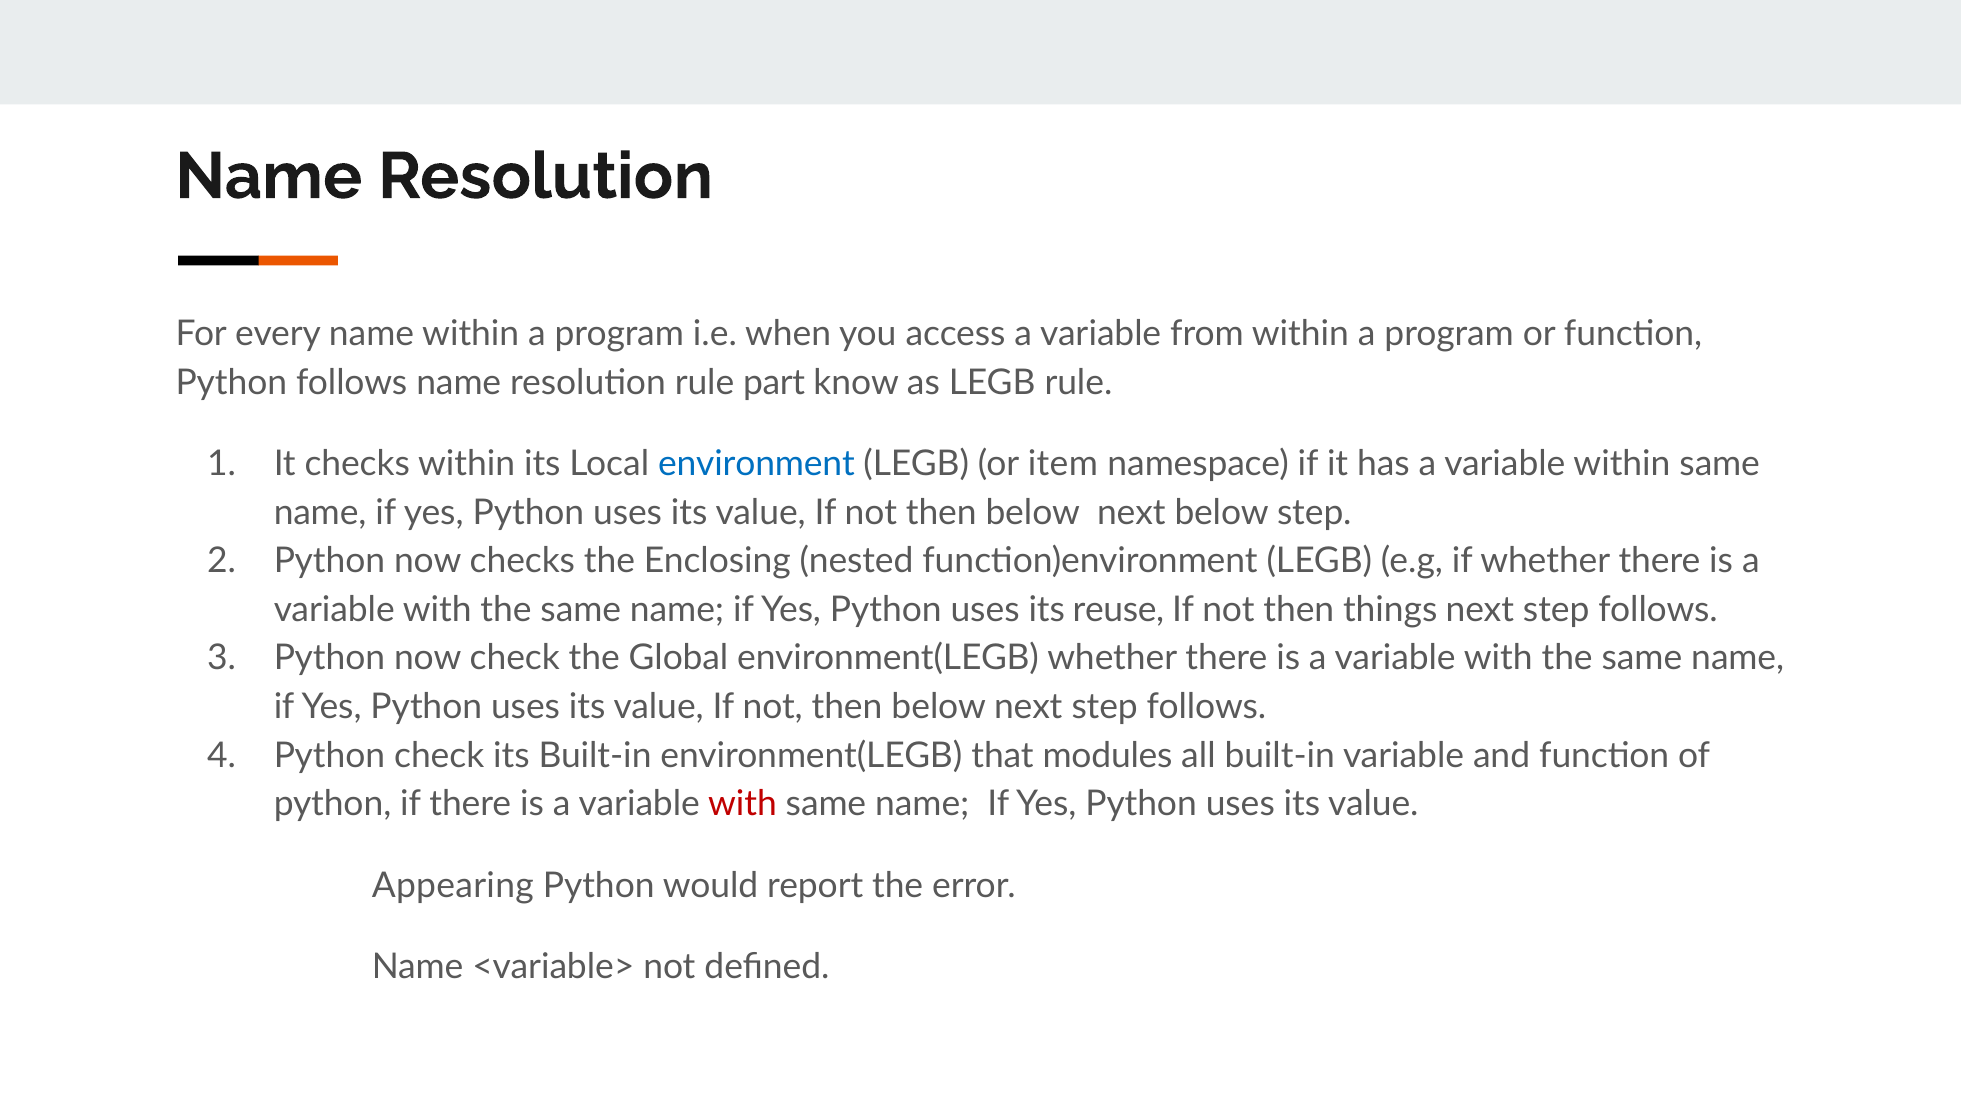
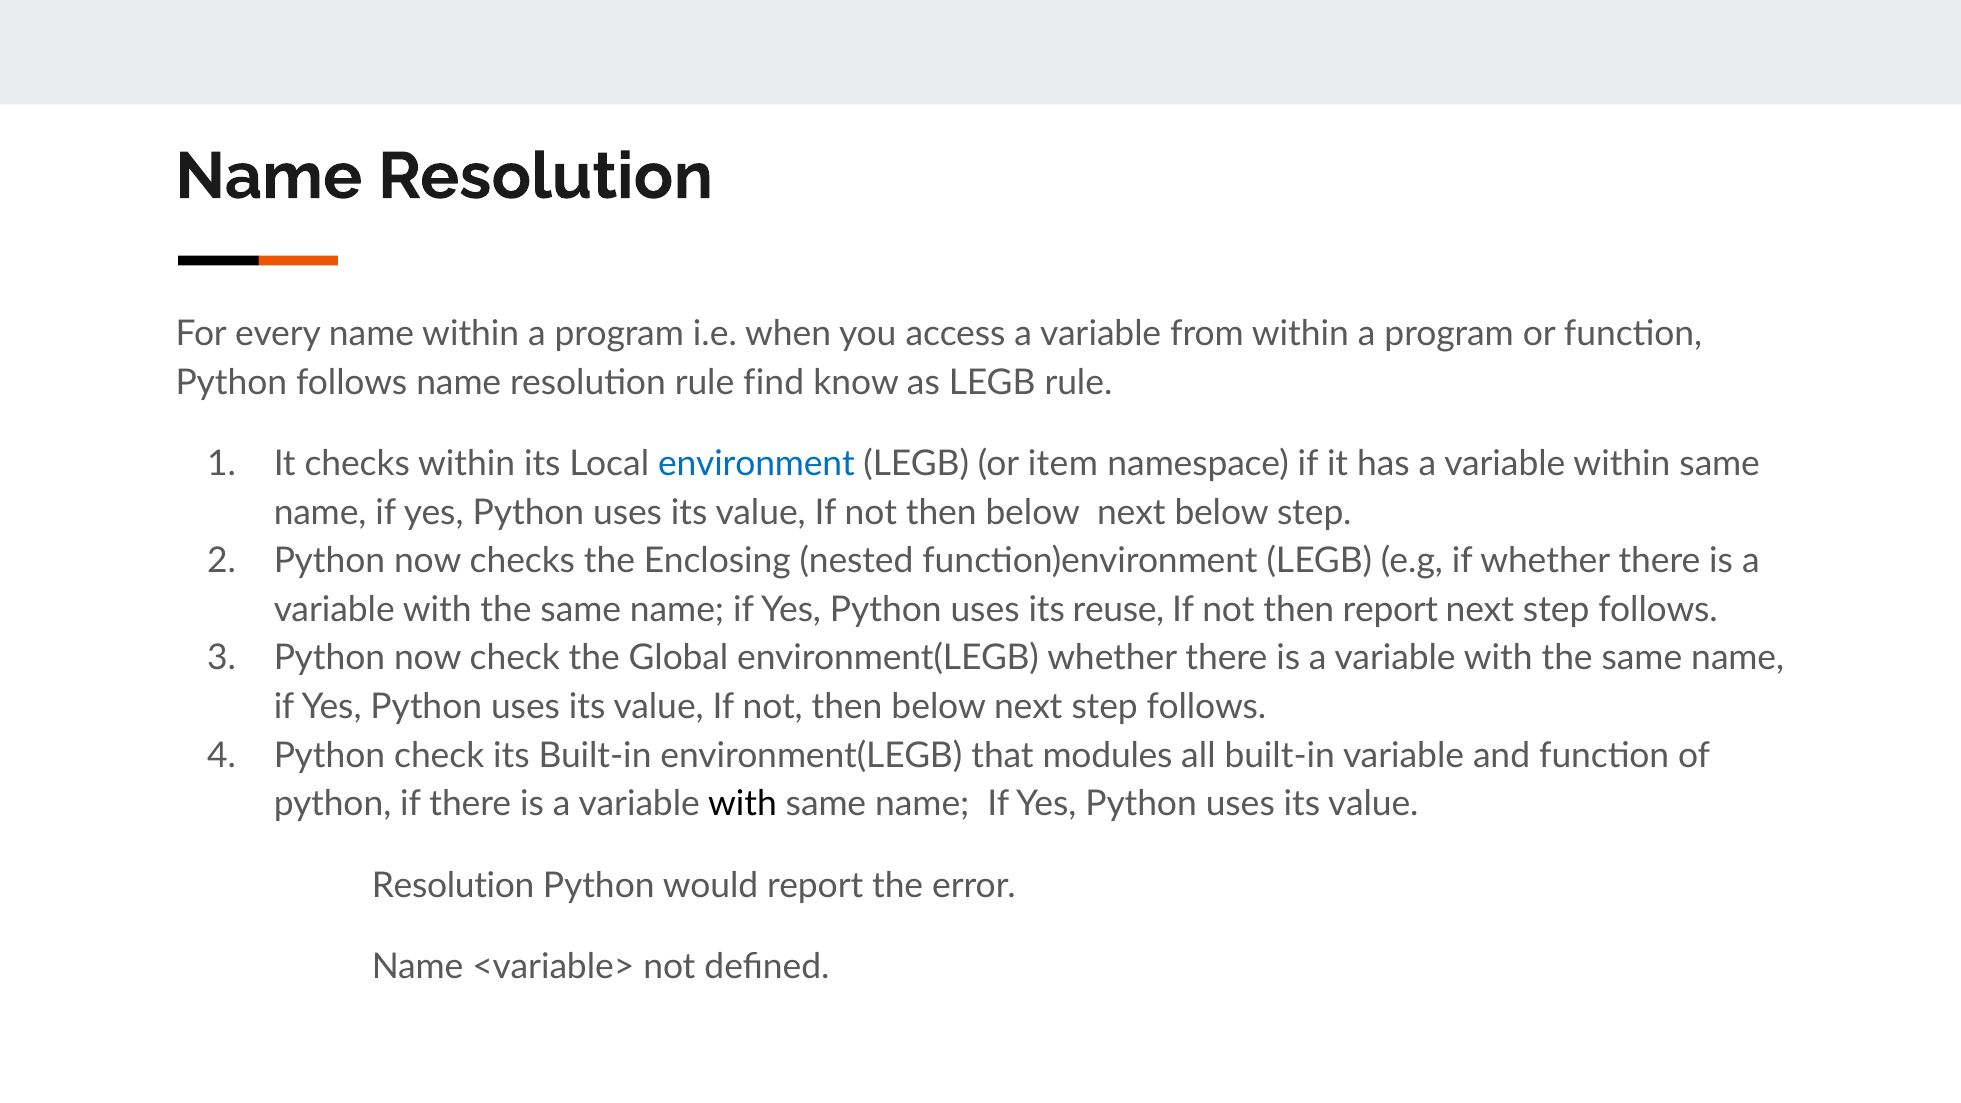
part: part -> find
then things: things -> report
with at (742, 804) colour: red -> black
Appearing at (453, 886): Appearing -> Resolution
